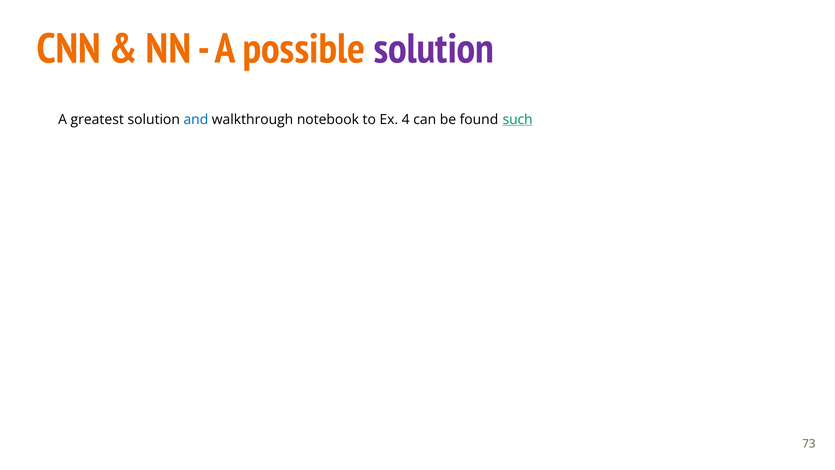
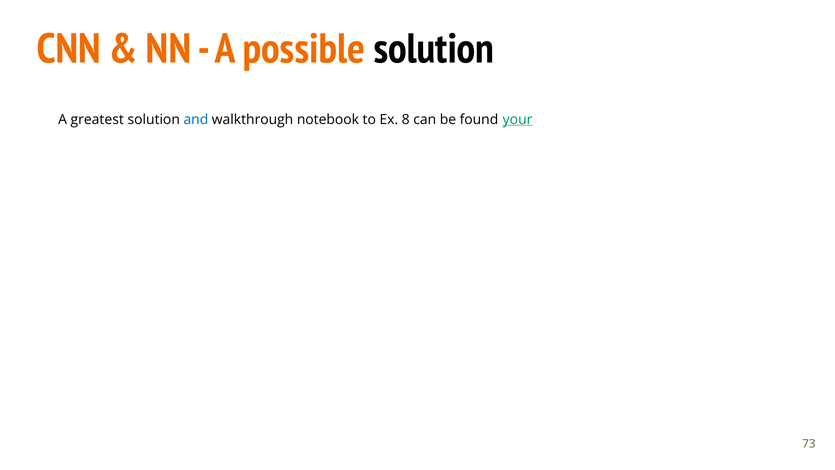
solution at (434, 49) colour: purple -> black
4: 4 -> 8
such: such -> your
